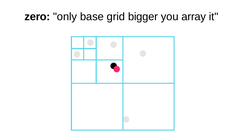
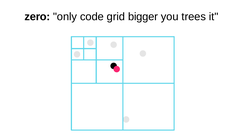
base: base -> code
array: array -> trees
